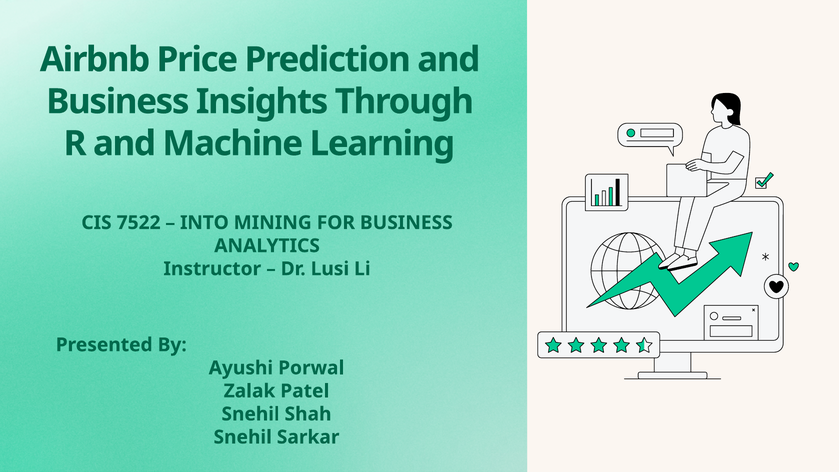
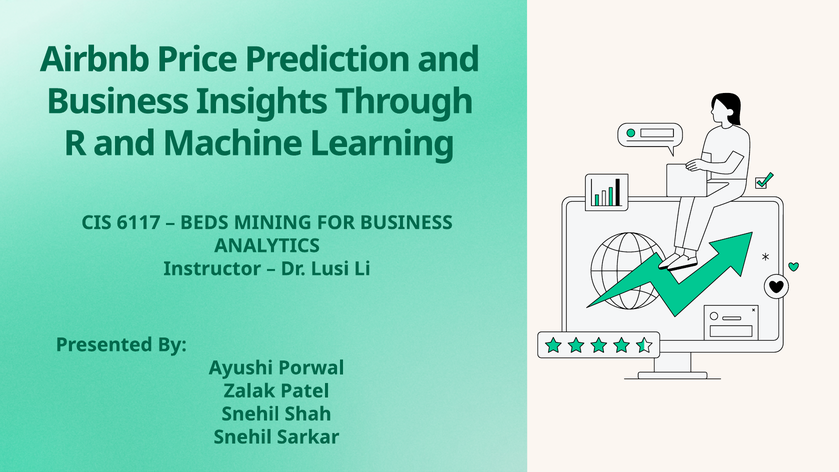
7522: 7522 -> 6117
INTO: INTO -> BEDS
